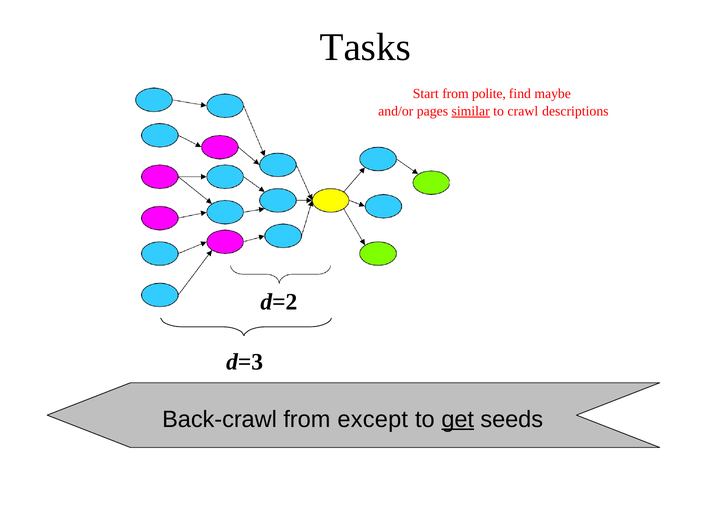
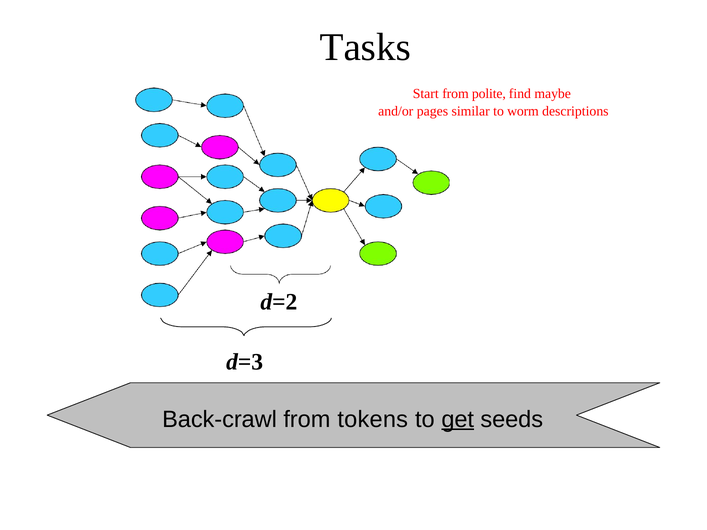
similar underline: present -> none
crawl: crawl -> worm
except: except -> tokens
